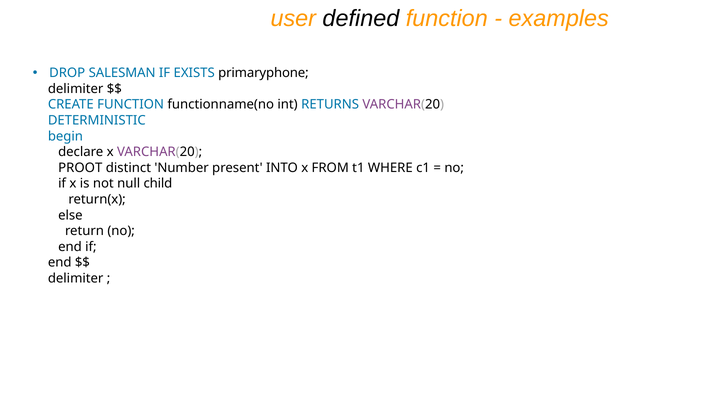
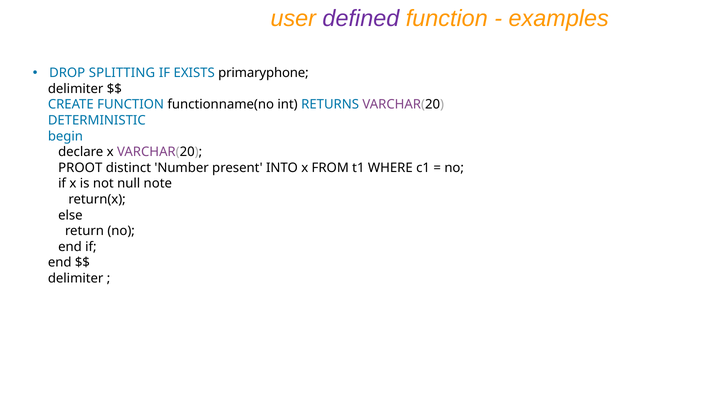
defined colour: black -> purple
SALESMAN: SALESMAN -> SPLITTING
child: child -> note
